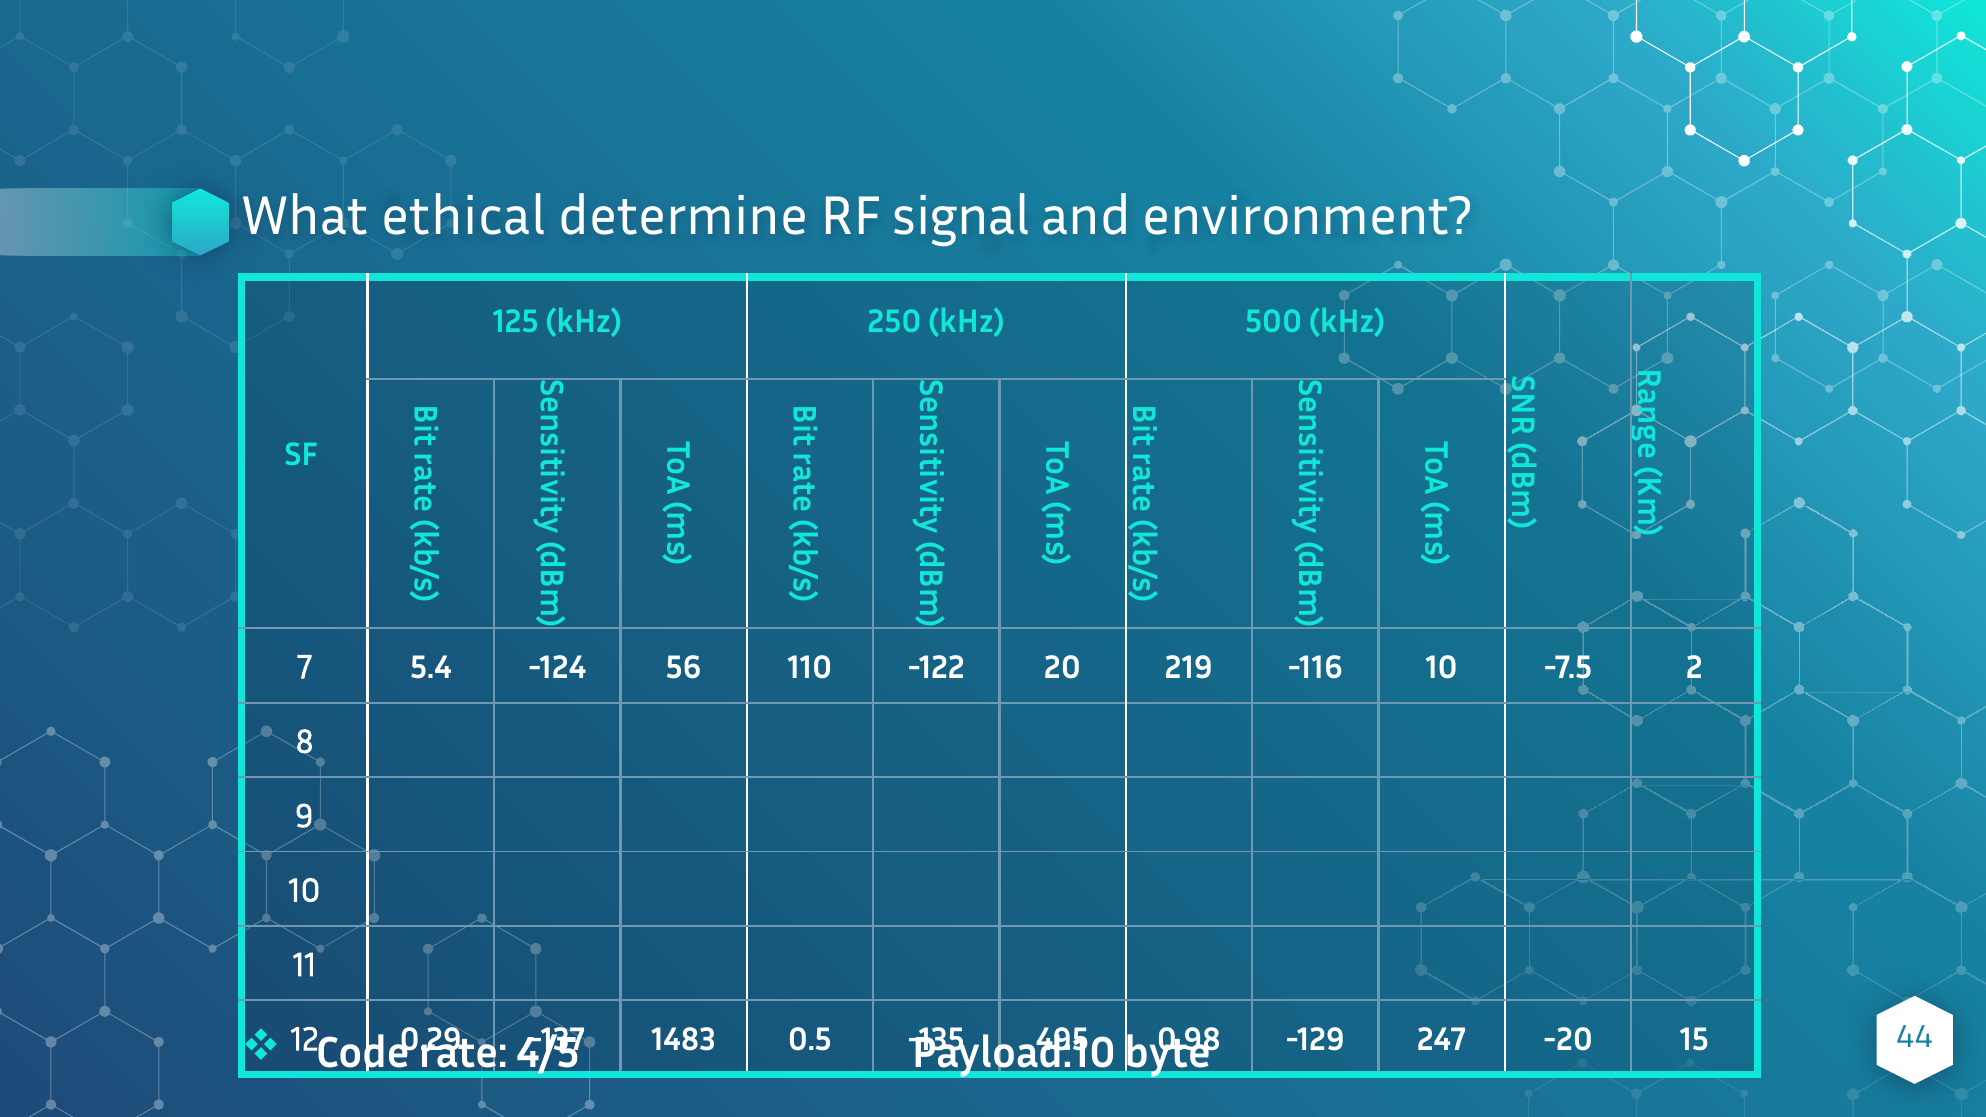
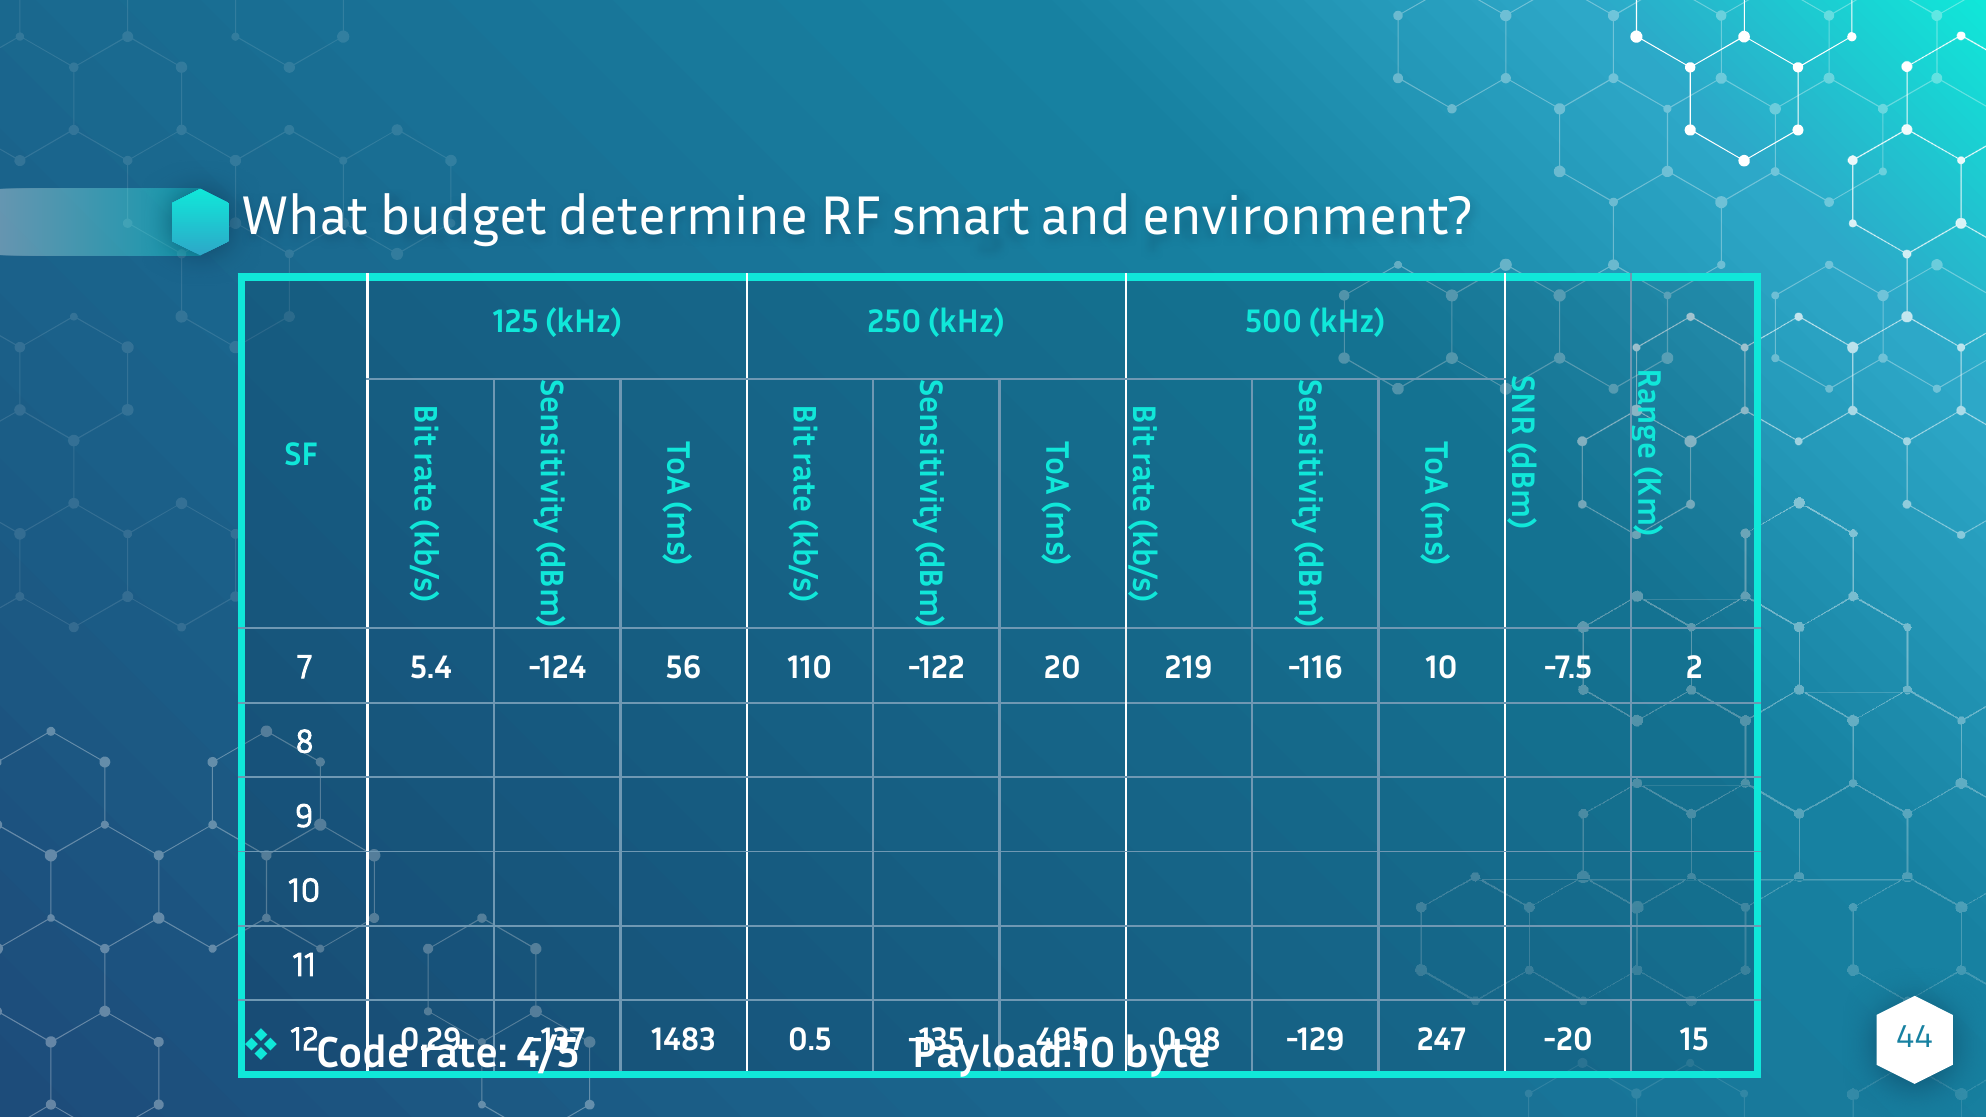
ethical: ethical -> budget
signal: signal -> smart
